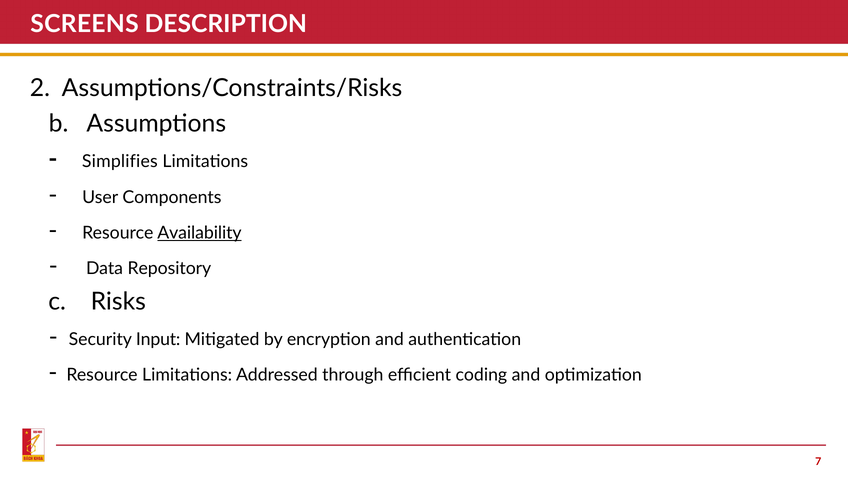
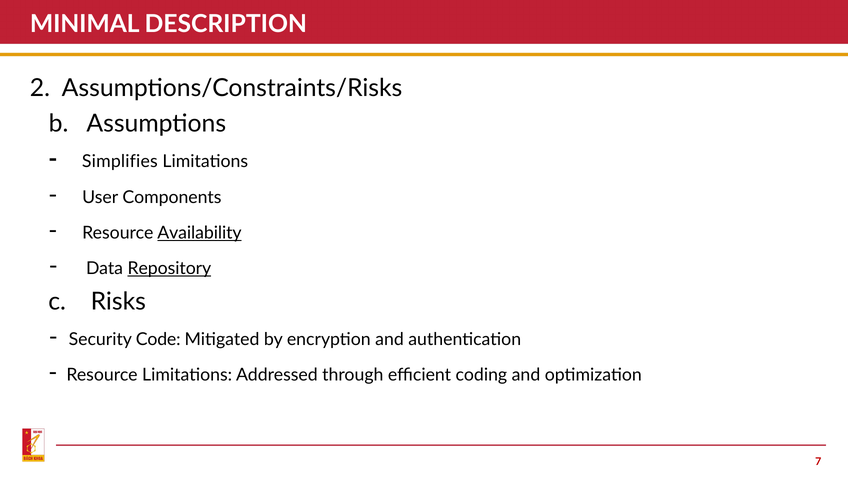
SCREENS: SCREENS -> MINIMAL
Repository underline: none -> present
Input: Input -> Code
